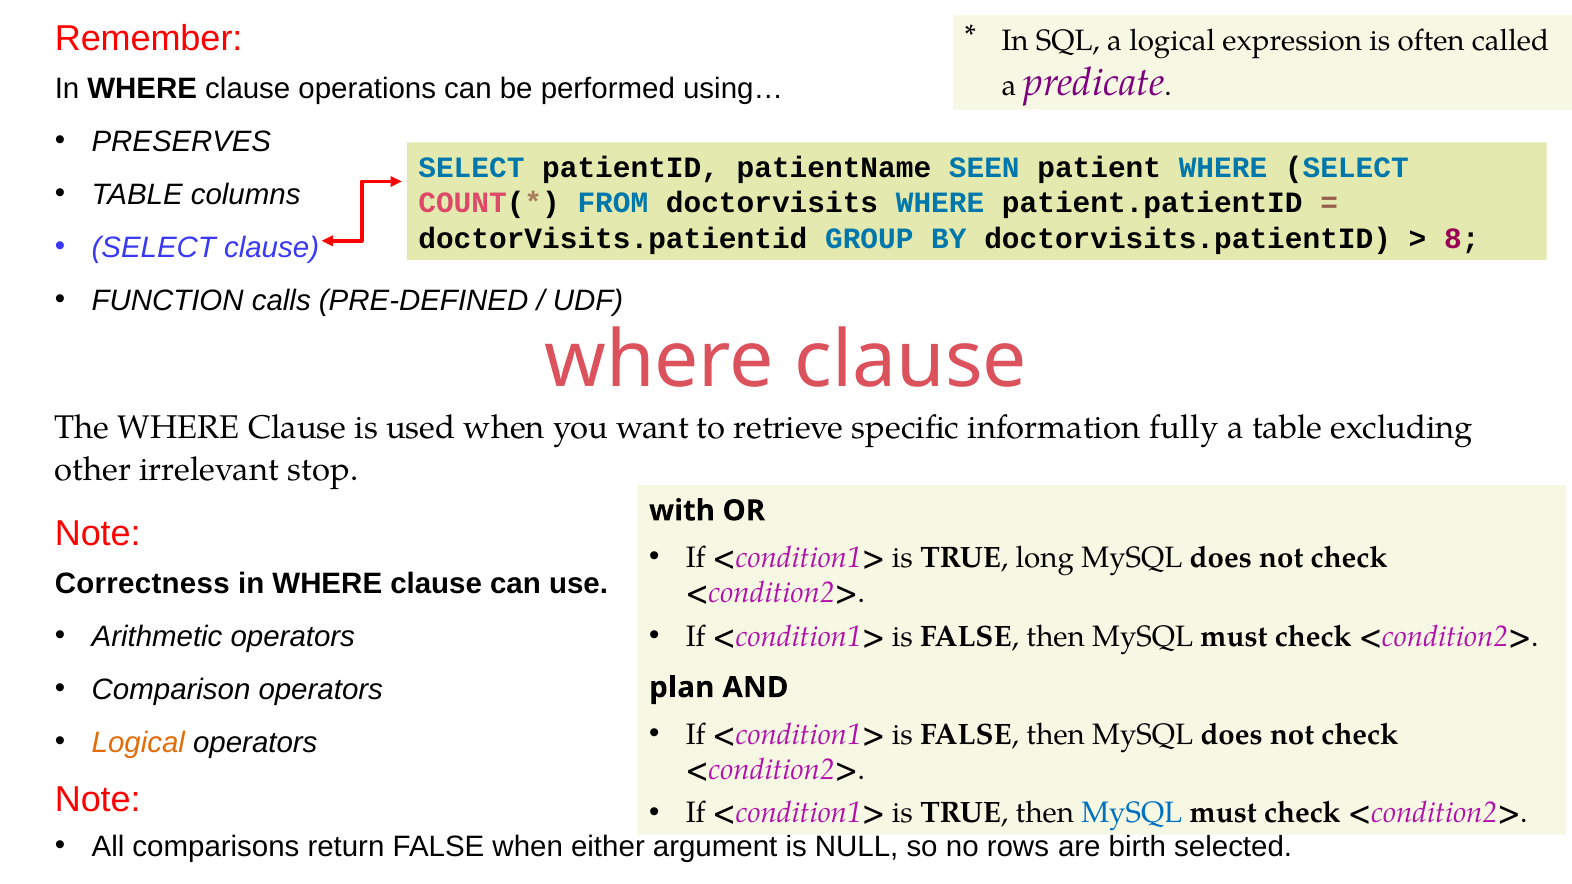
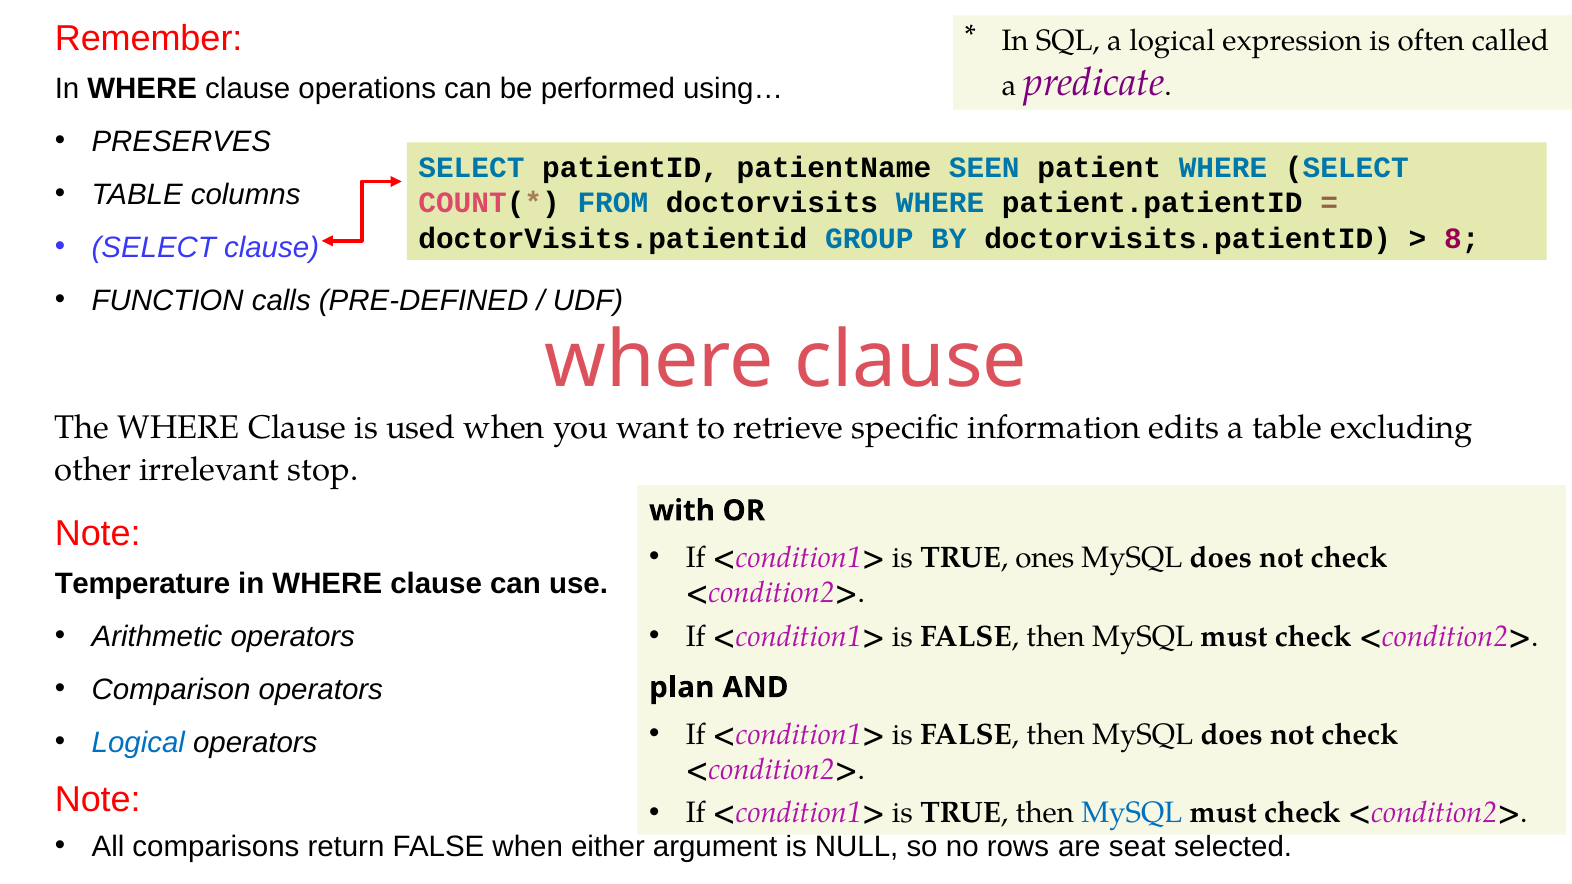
fully: fully -> edits
long: long -> ones
Correctness: Correctness -> Temperature
Logical at (138, 743) colour: orange -> blue
birth: birth -> seat
